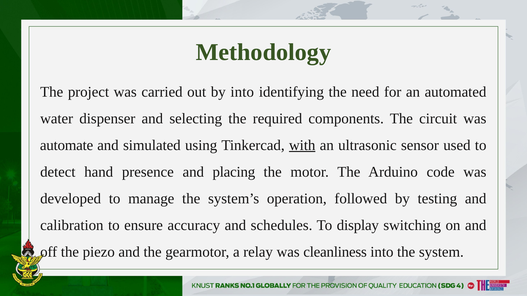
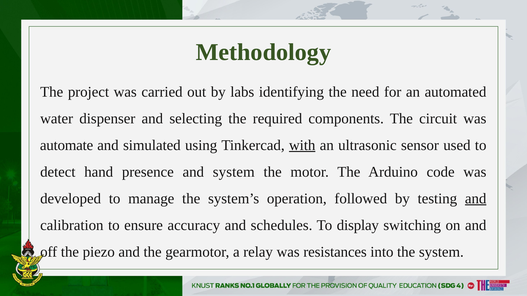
by into: into -> labs
and placing: placing -> system
and at (476, 199) underline: none -> present
cleanliness: cleanliness -> resistances
